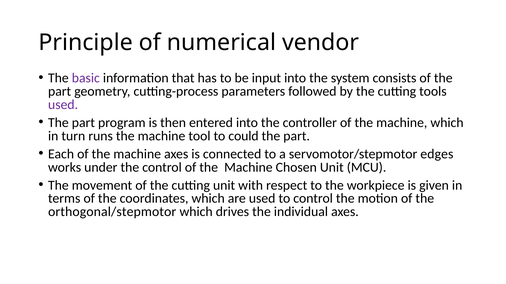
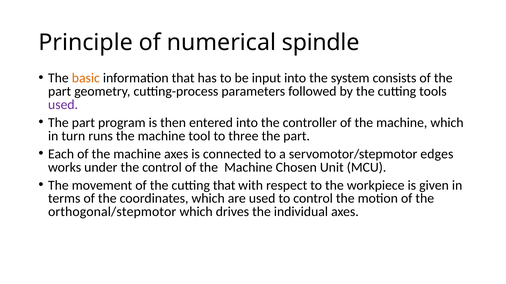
vendor: vendor -> spindle
basic colour: purple -> orange
could: could -> three
cutting unit: unit -> that
